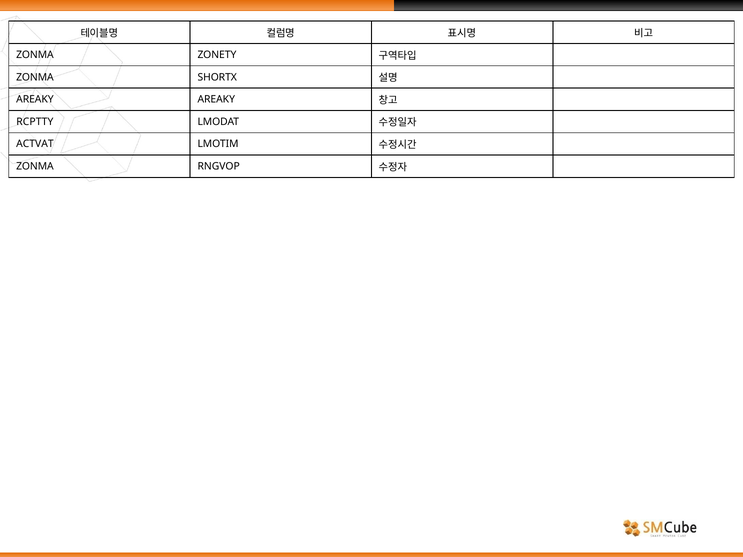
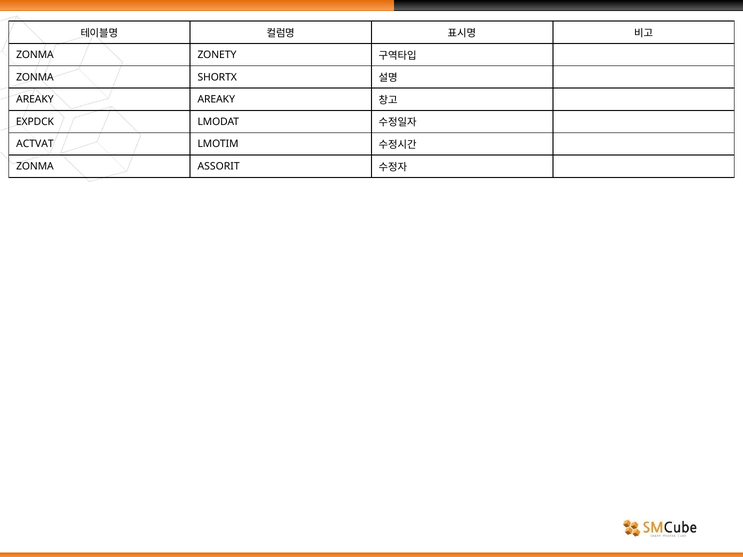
RCPTTY: RCPTTY -> EXPDCK
RNGVOP: RNGVOP -> ASSORIT
